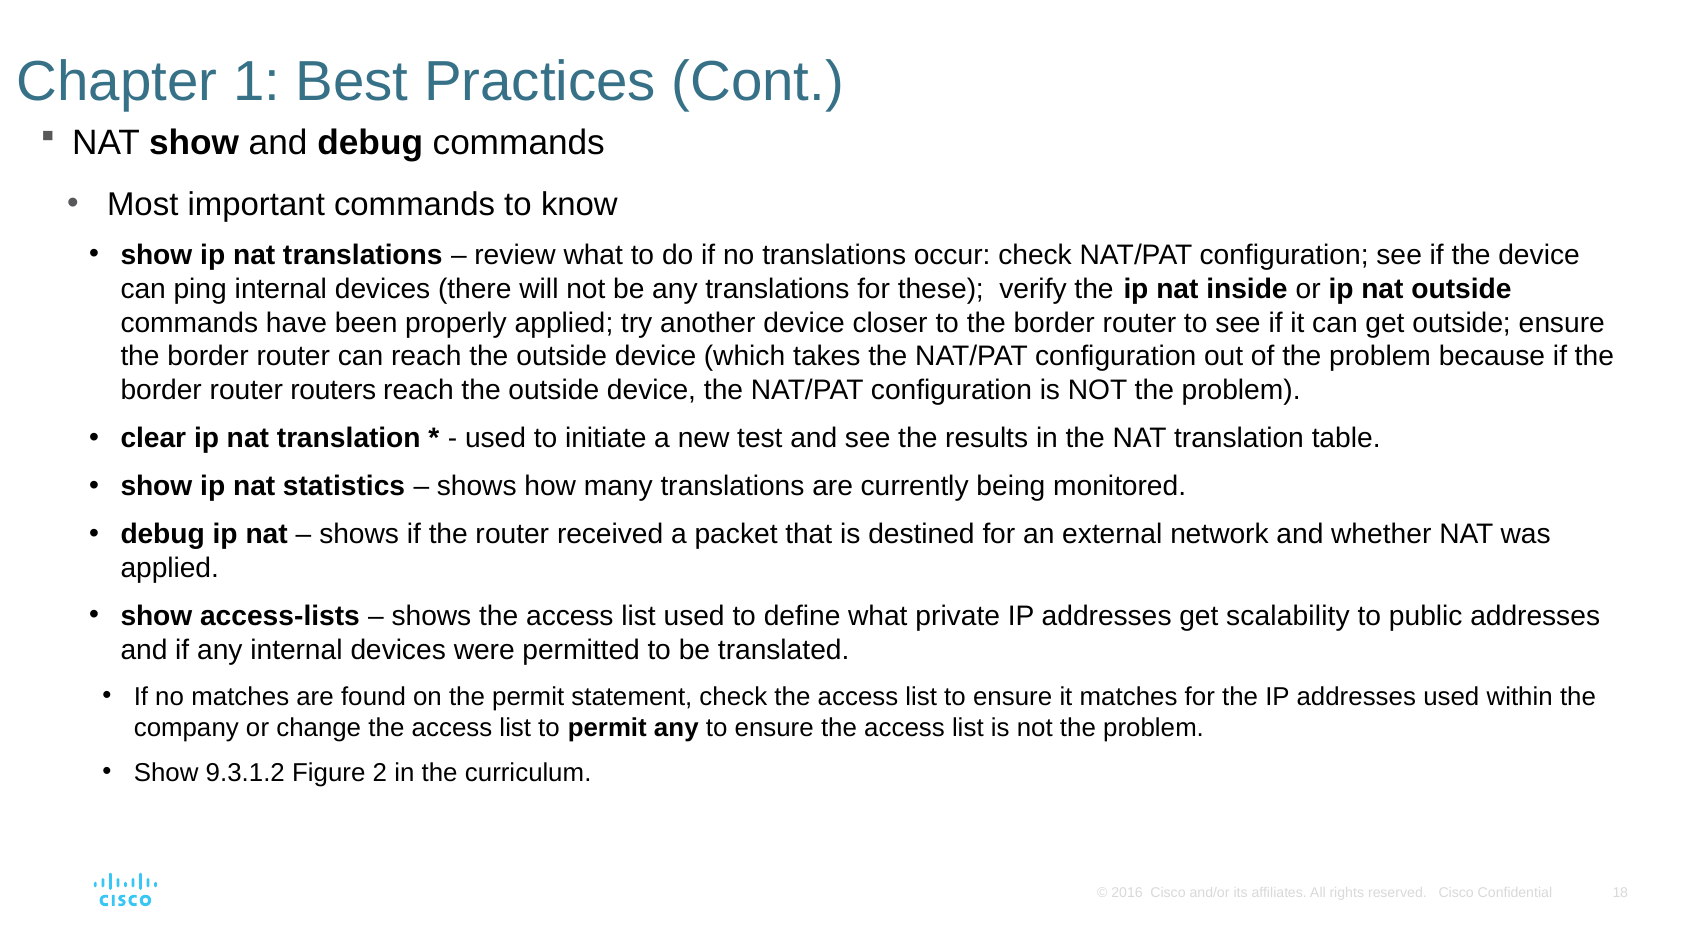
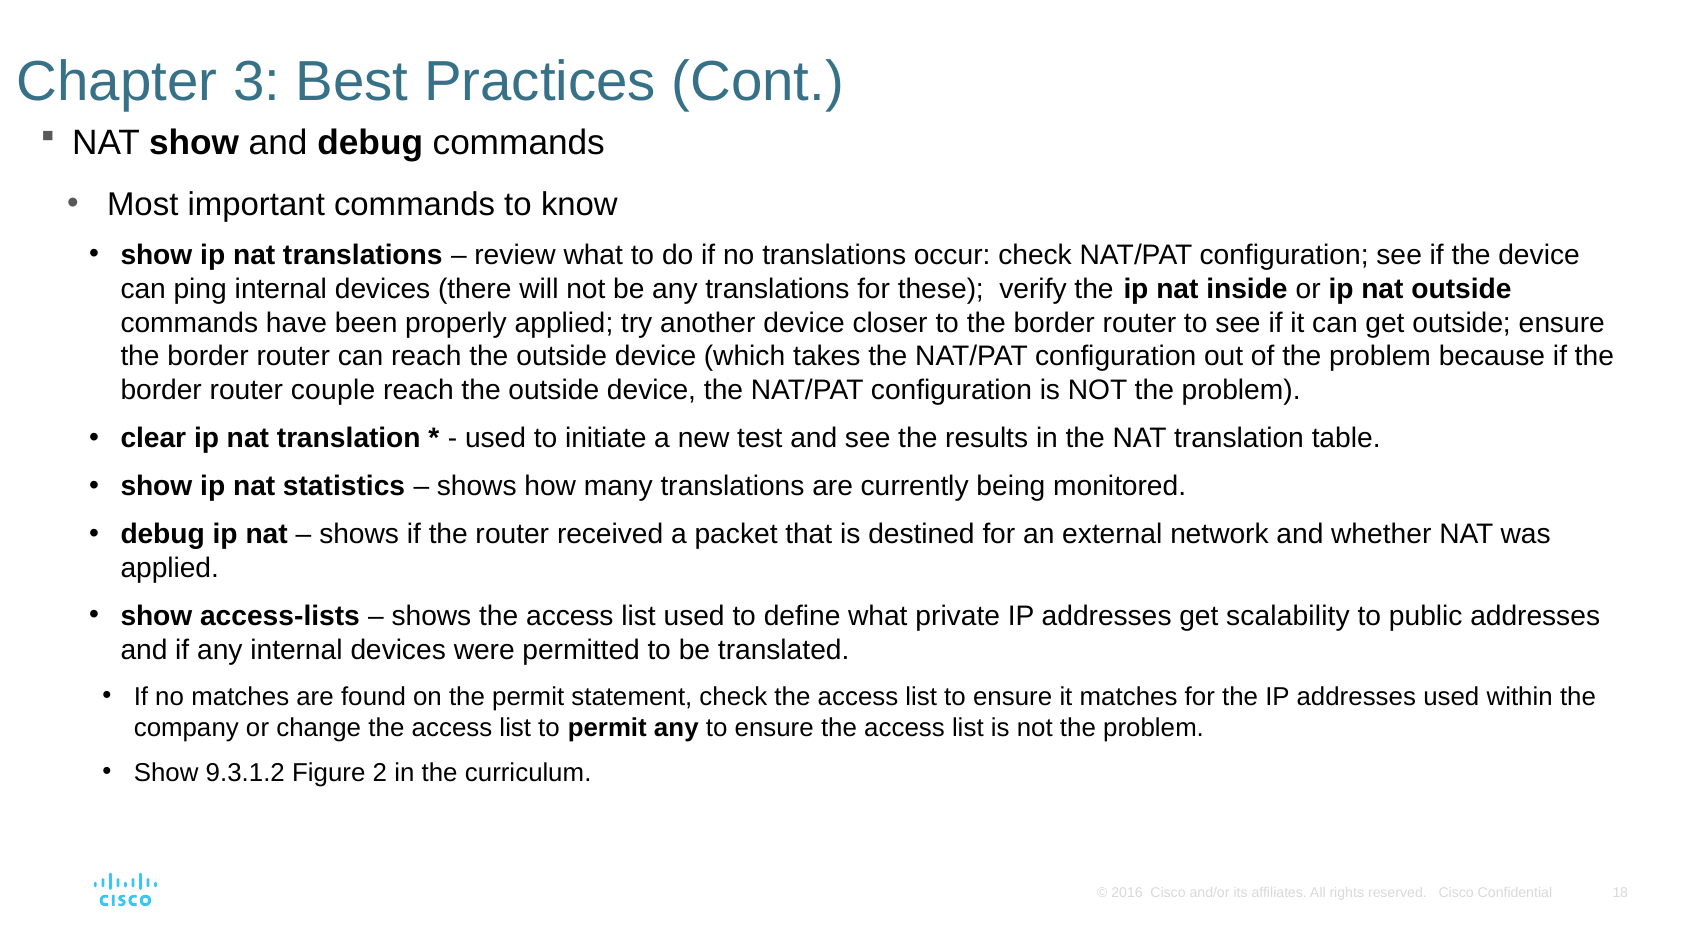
1: 1 -> 3
routers: routers -> couple
